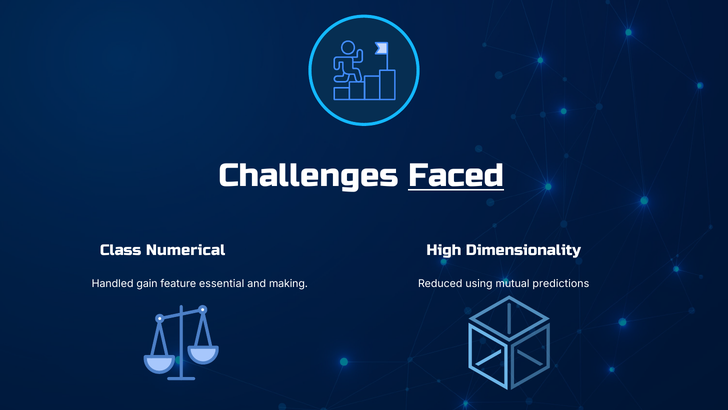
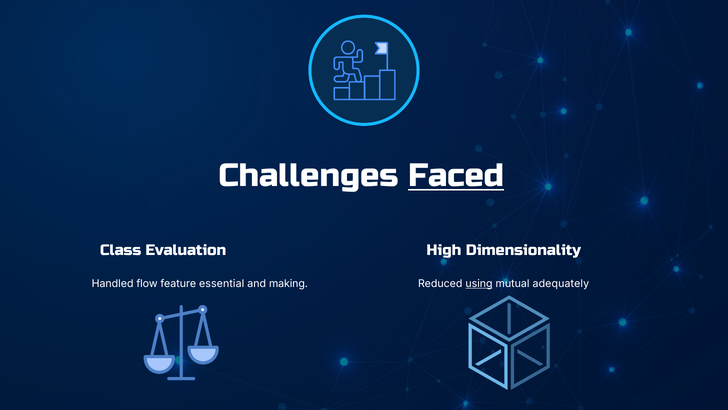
Numerical: Numerical -> Evaluation
gain: gain -> flow
using underline: none -> present
predictions: predictions -> adequately
